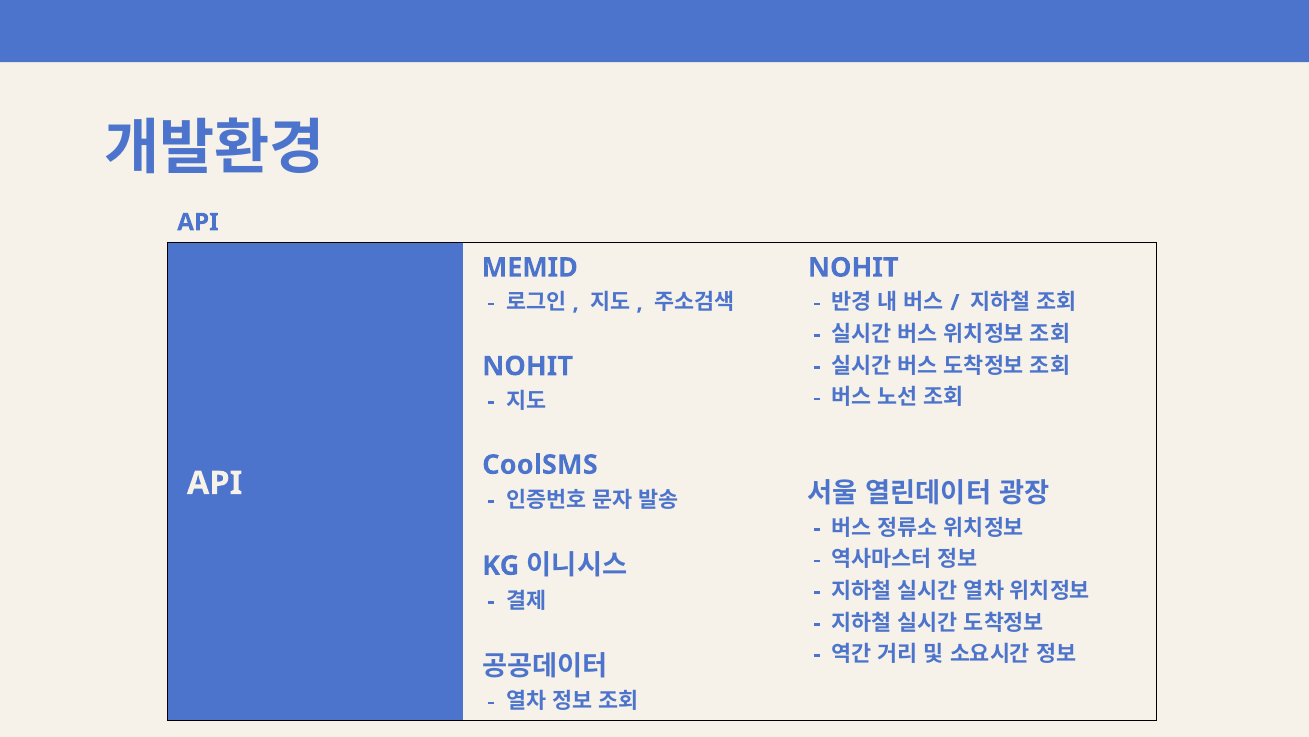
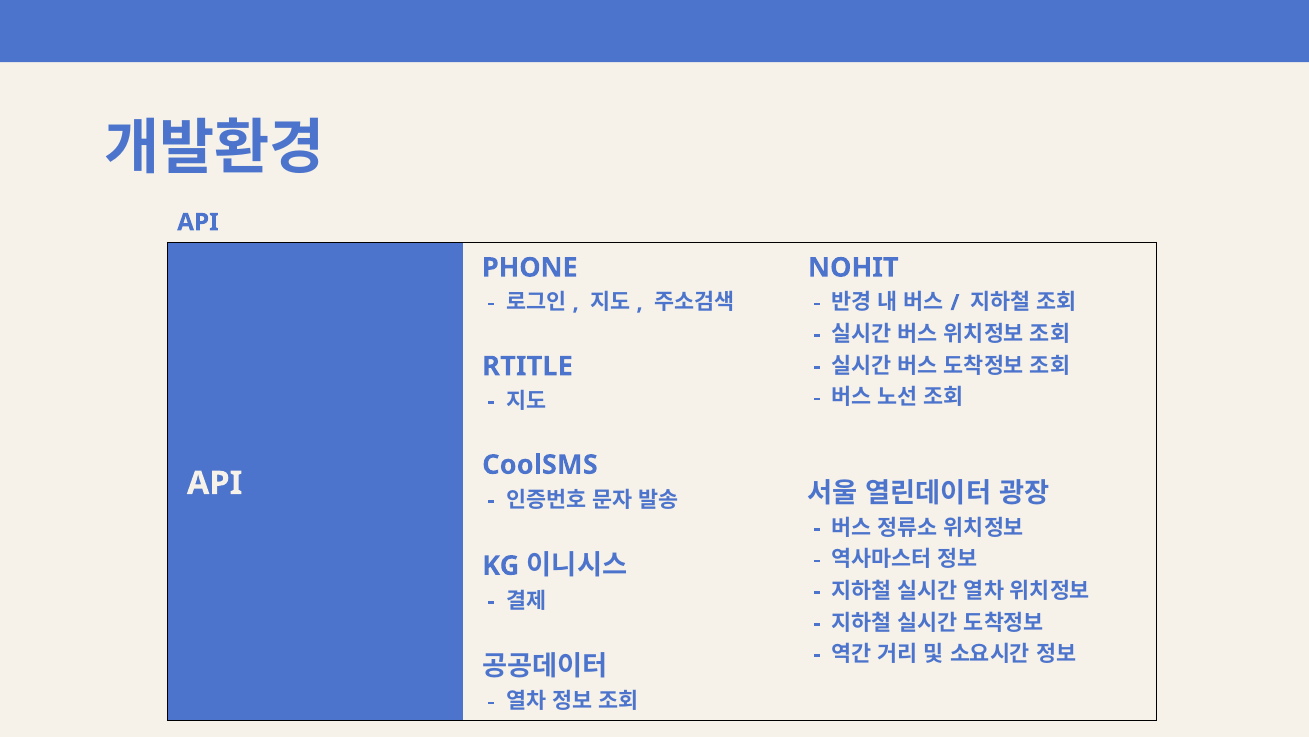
MEMID: MEMID -> PHONE
NOHIT at (528, 366): NOHIT -> RTITLE
